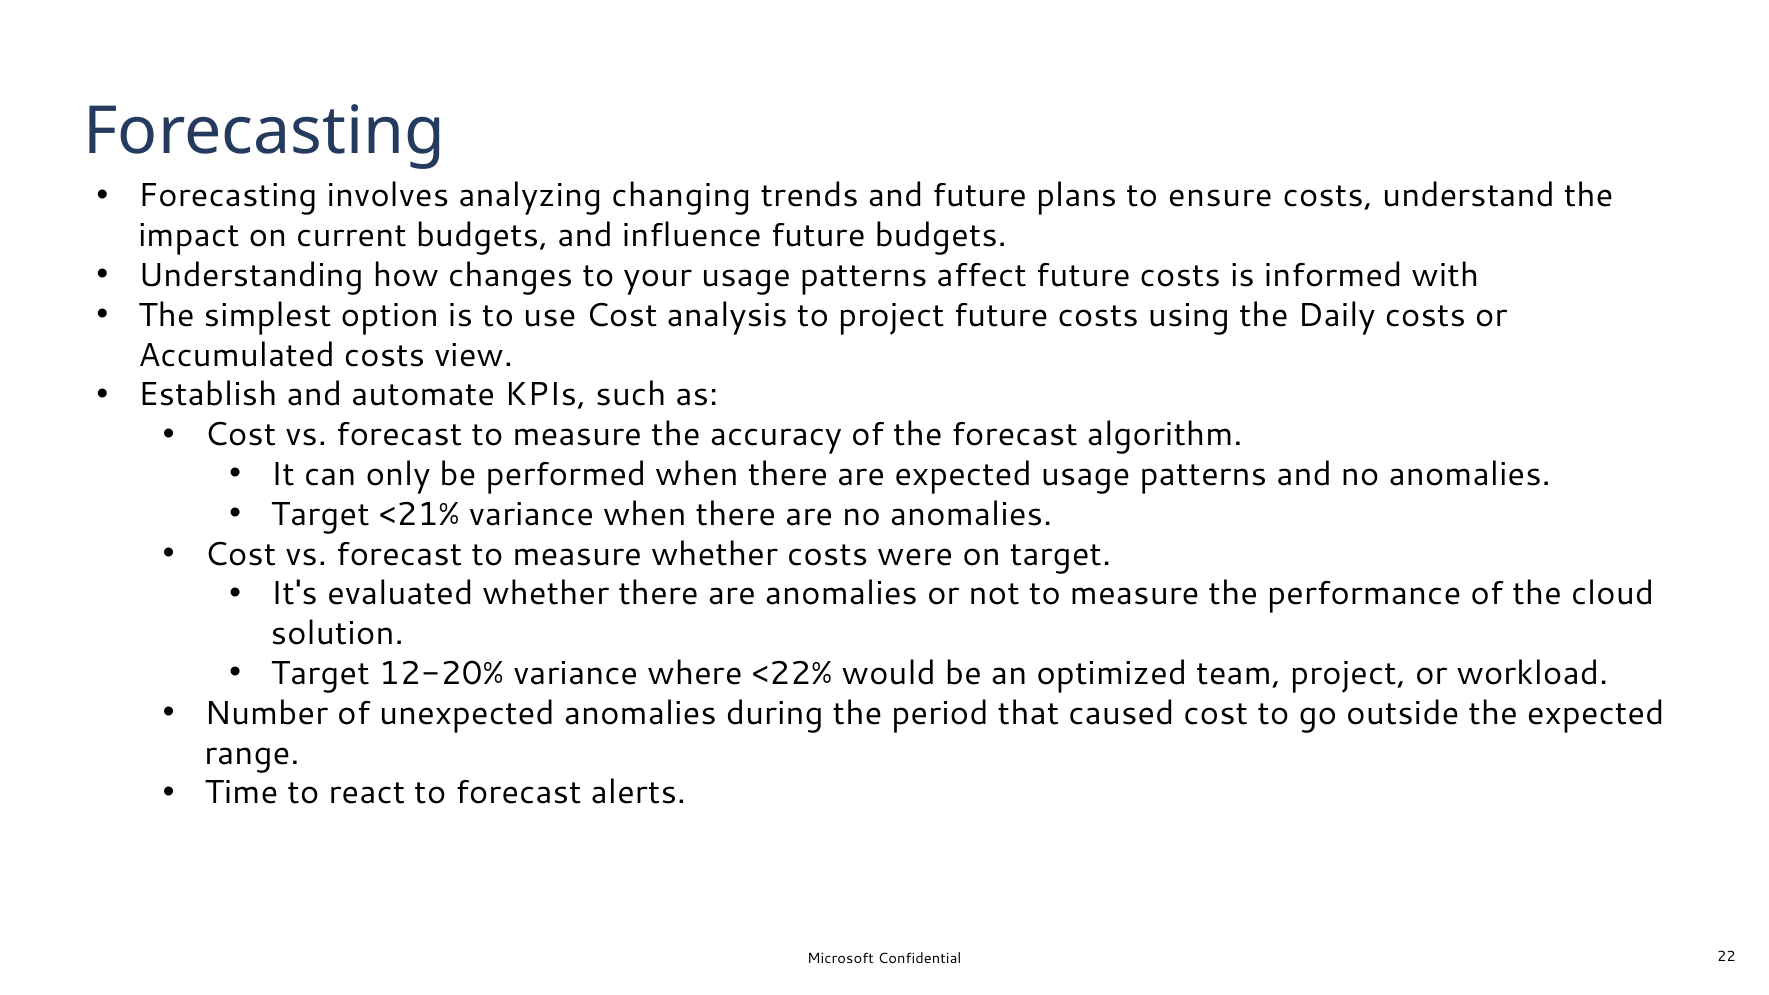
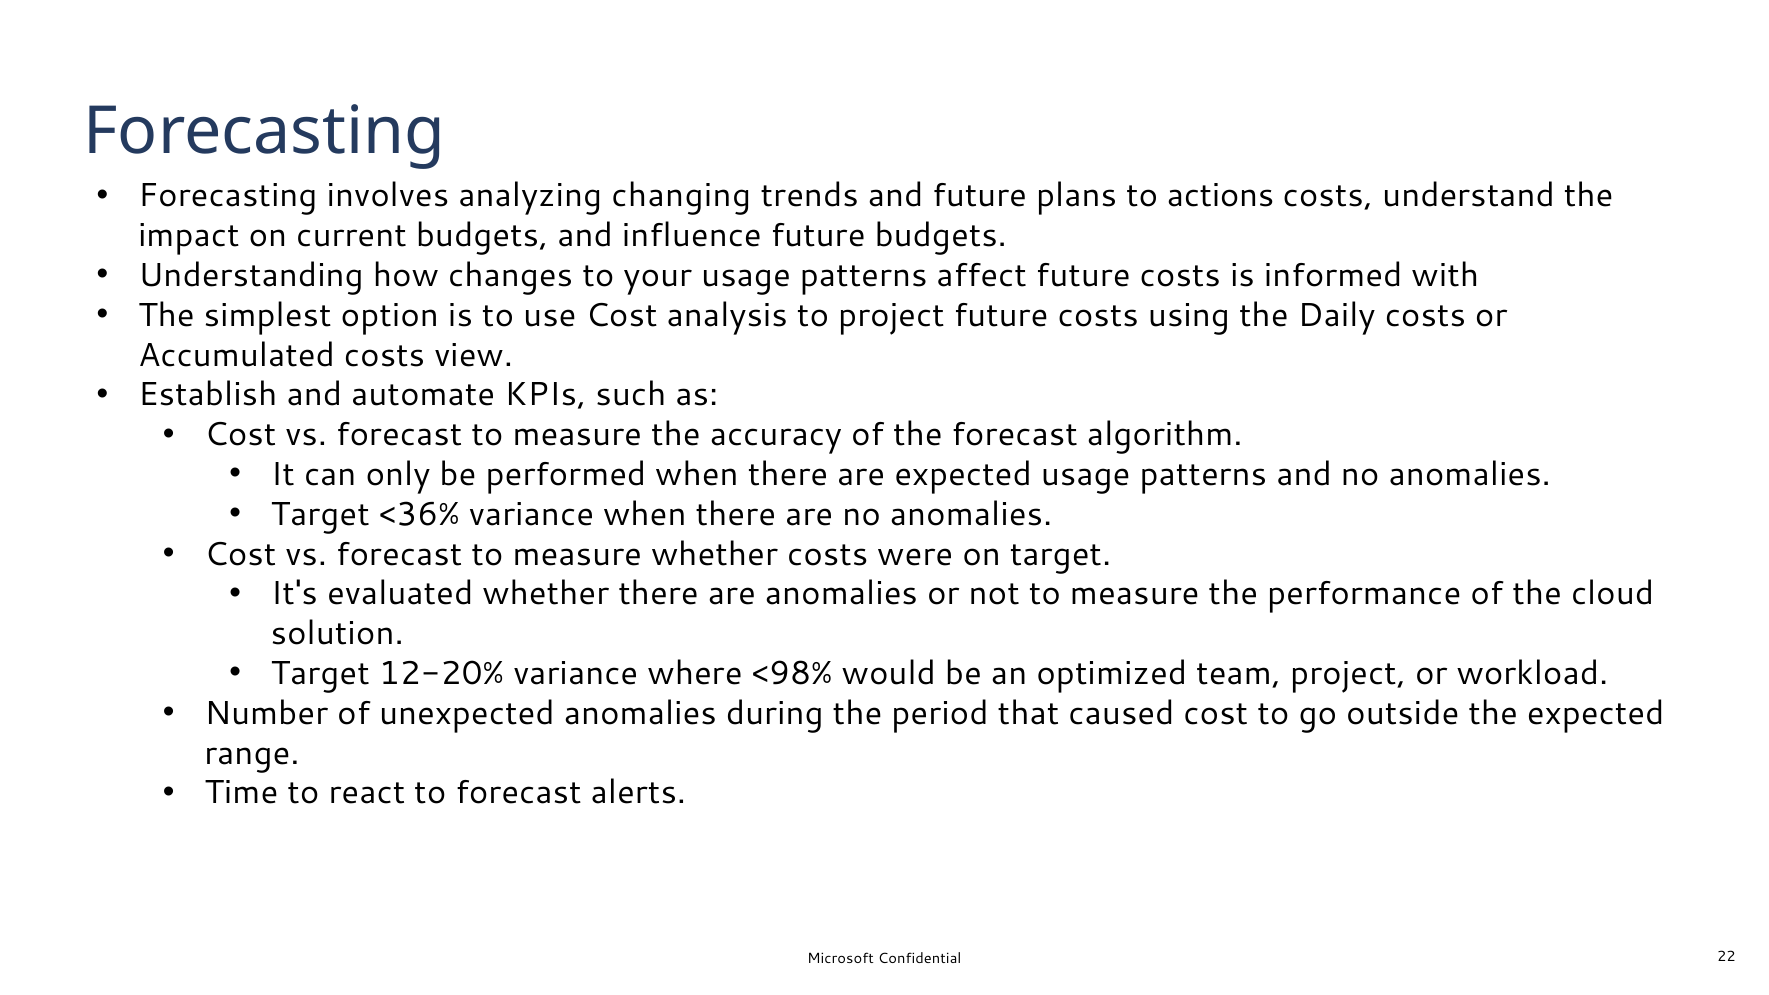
ensure: ensure -> actions
<21%: <21% -> <36%
<22%: <22% -> <98%
